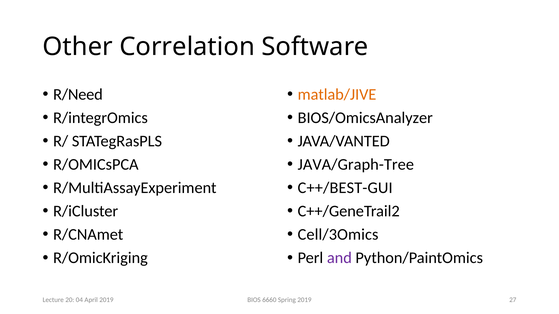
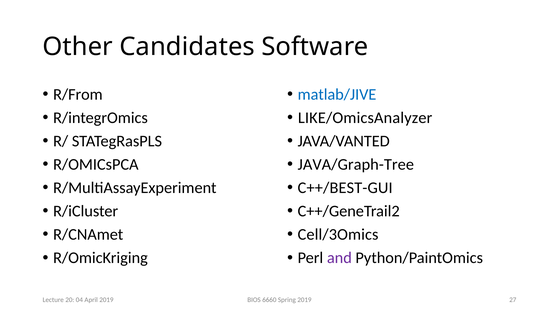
Correlation: Correlation -> Candidates
R/Need: R/Need -> R/From
matlab/JIVE colour: orange -> blue
BIOS/OmicsAnalyzer: BIOS/OmicsAnalyzer -> LIKE/OmicsAnalyzer
